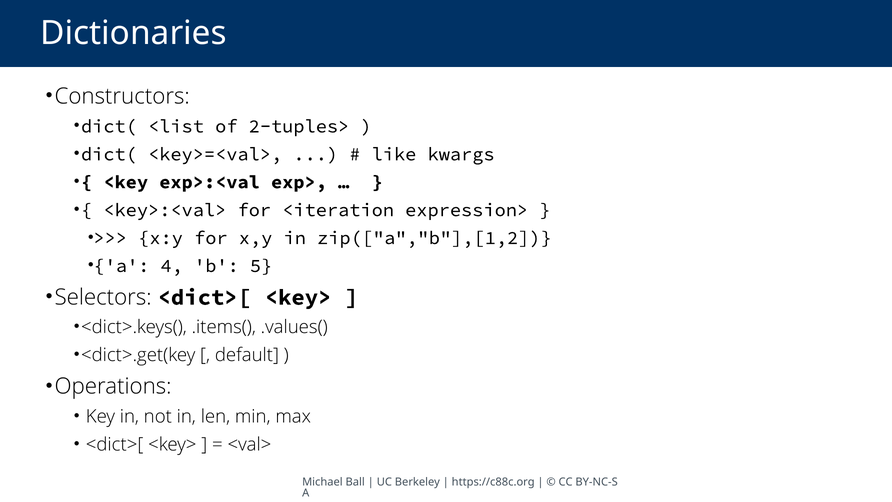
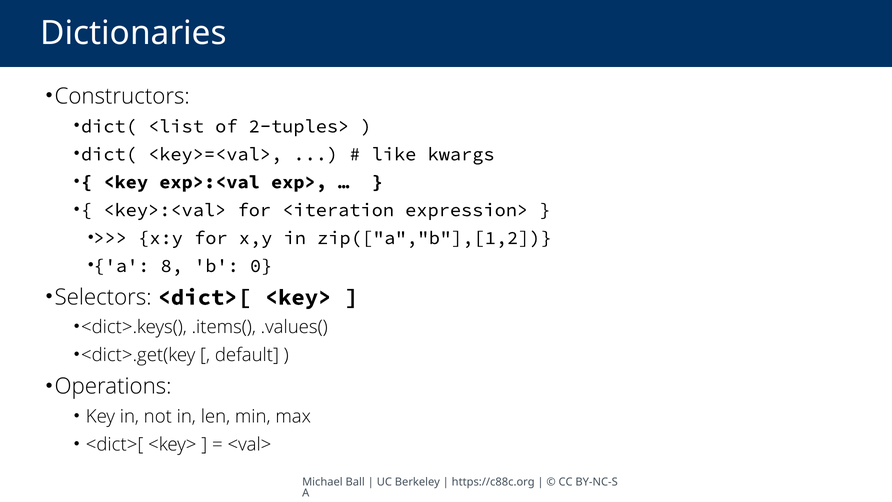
4: 4 -> 8
5: 5 -> 0
